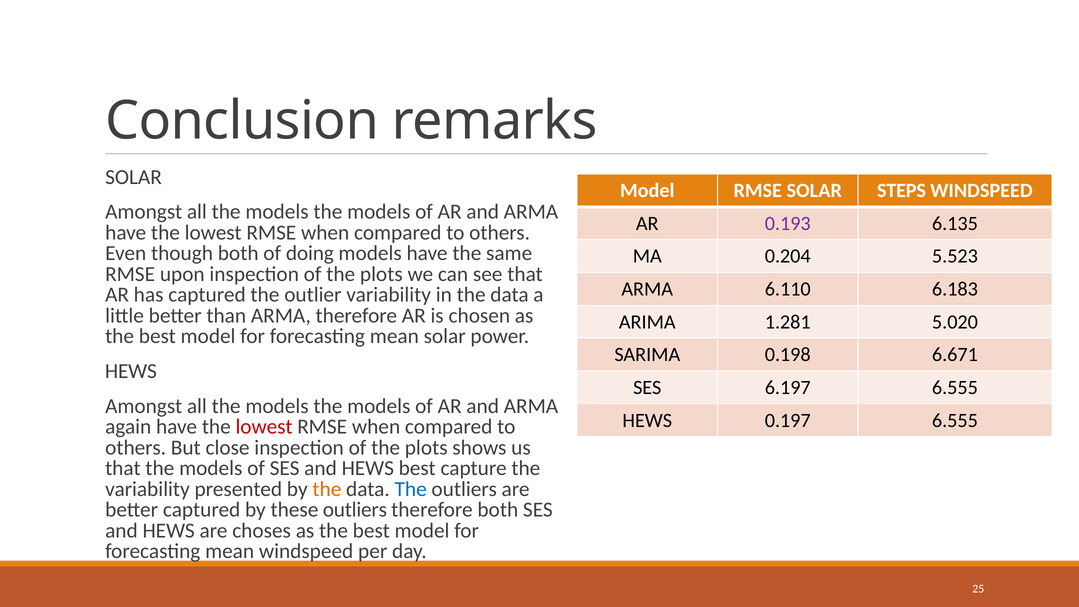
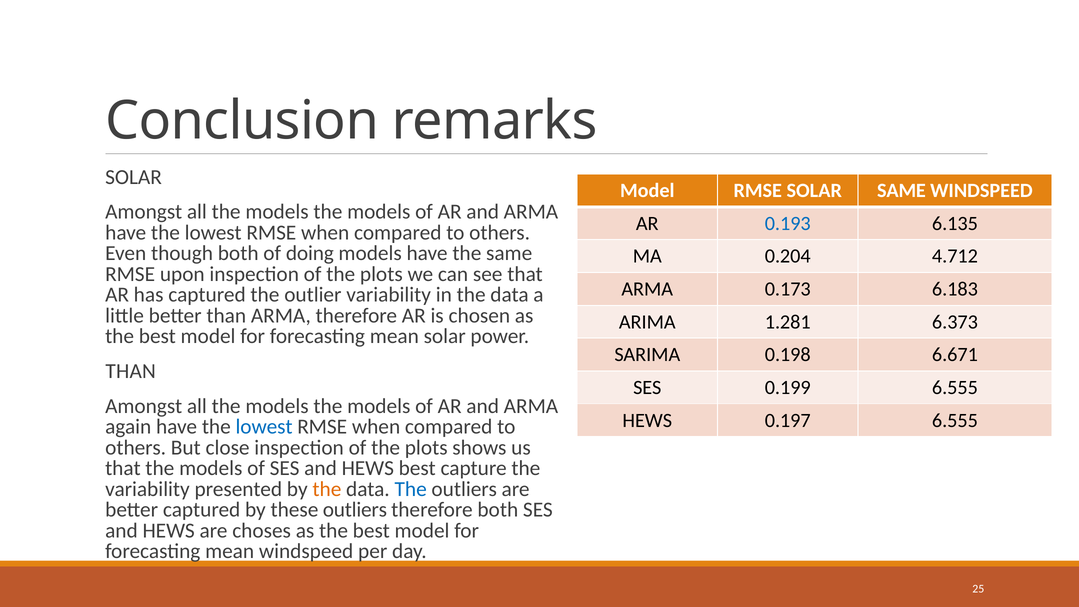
SOLAR STEPS: STEPS -> SAME
0.193 colour: purple -> blue
5.523: 5.523 -> 4.712
6.110: 6.110 -> 0.173
5.020: 5.020 -> 6.373
HEWS at (131, 371): HEWS -> THAN
6.197: 6.197 -> 0.199
lowest at (264, 427) colour: red -> blue
